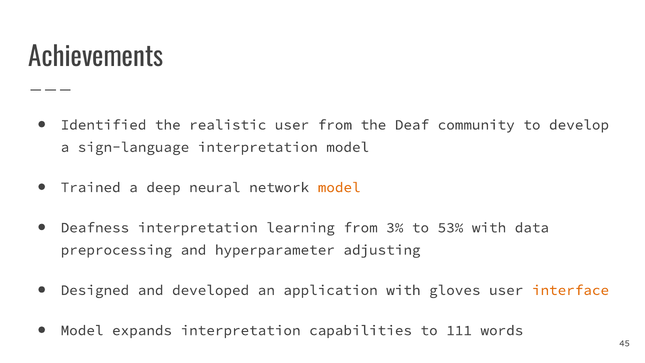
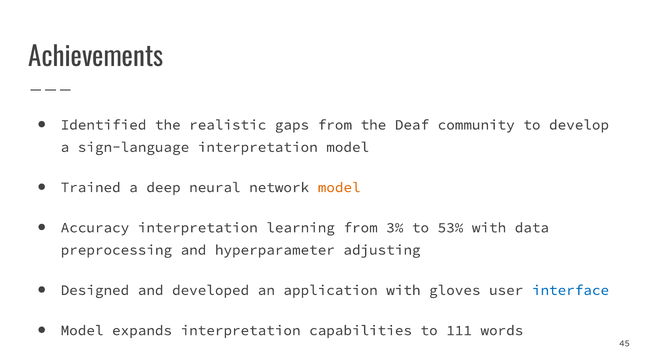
realistic user: user -> gaps
Deafness: Deafness -> Accuracy
interface colour: orange -> blue
